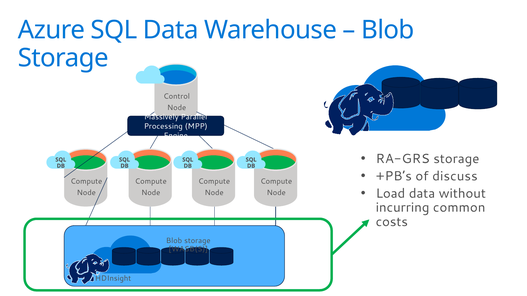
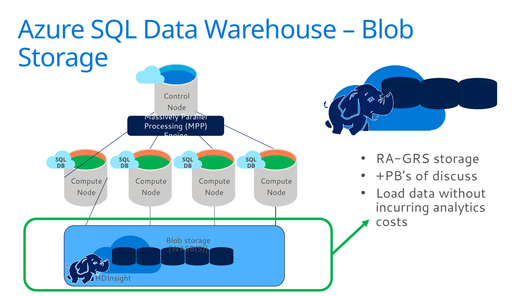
common: common -> analytics
